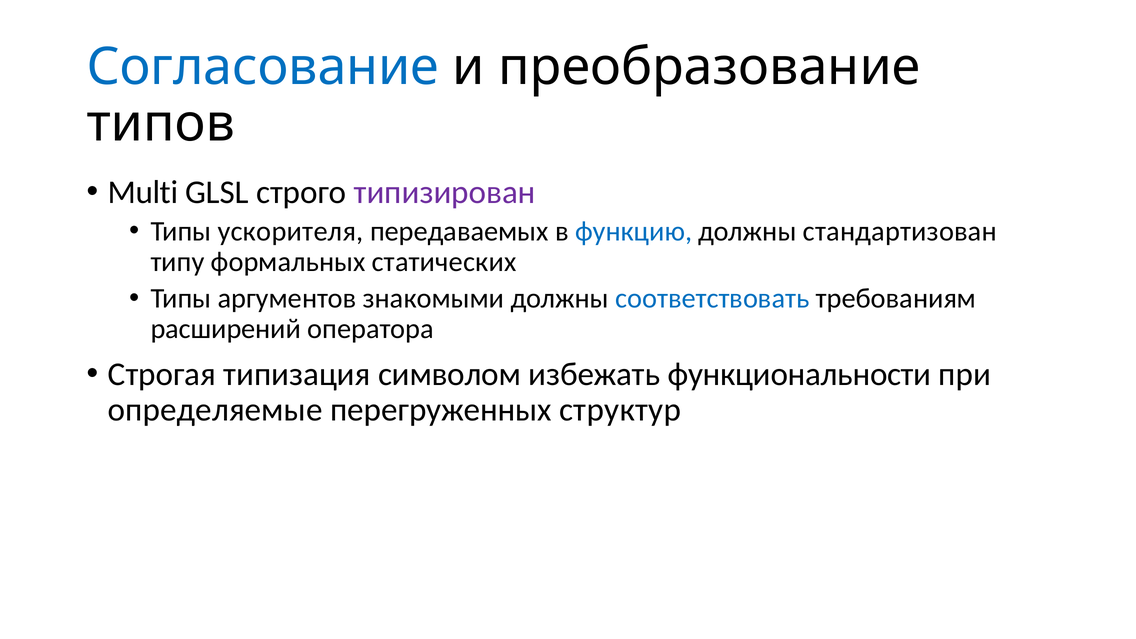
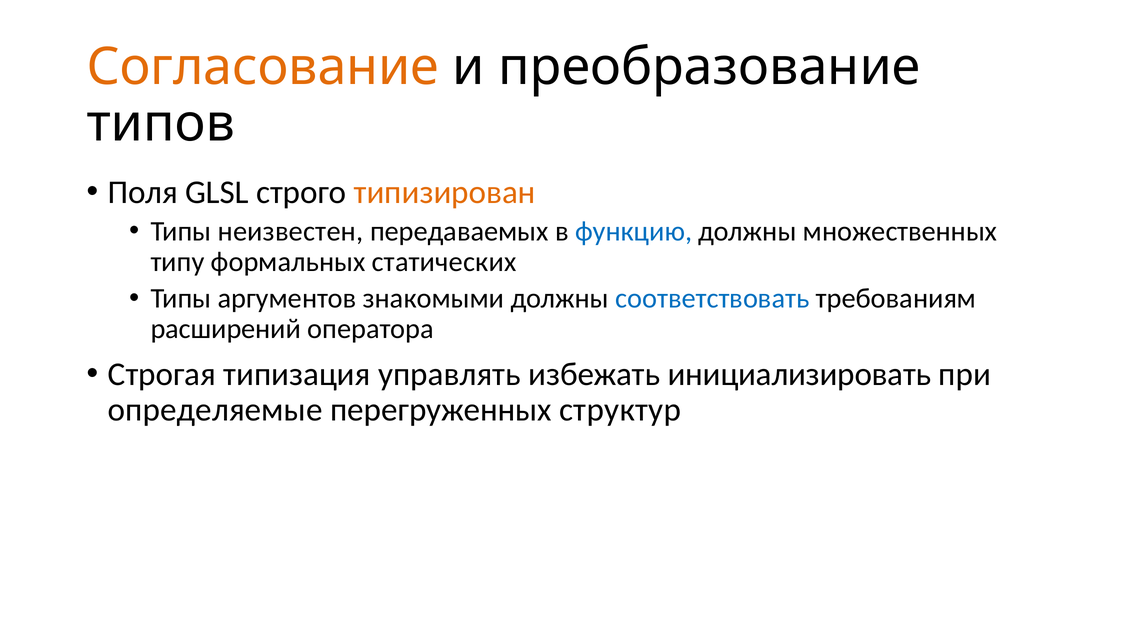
Согласование colour: blue -> orange
Multi: Multi -> Поля
типизирован colour: purple -> orange
ускорителя: ускорителя -> неизвестен
стандартизован: стандартизован -> множественных
символом: символом -> управлять
функциональности: функциональности -> инициализировать
